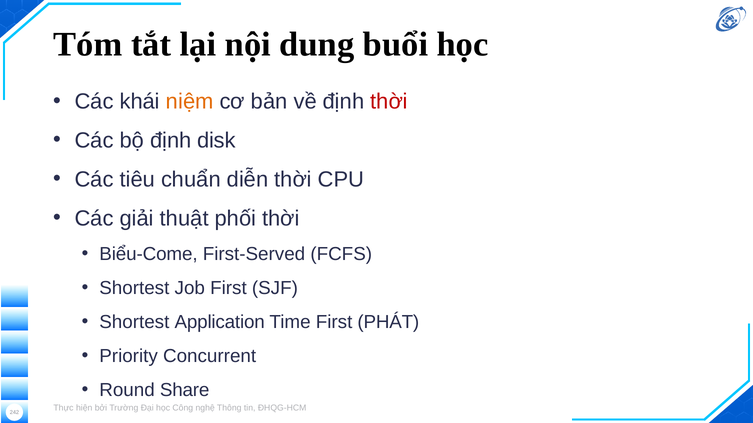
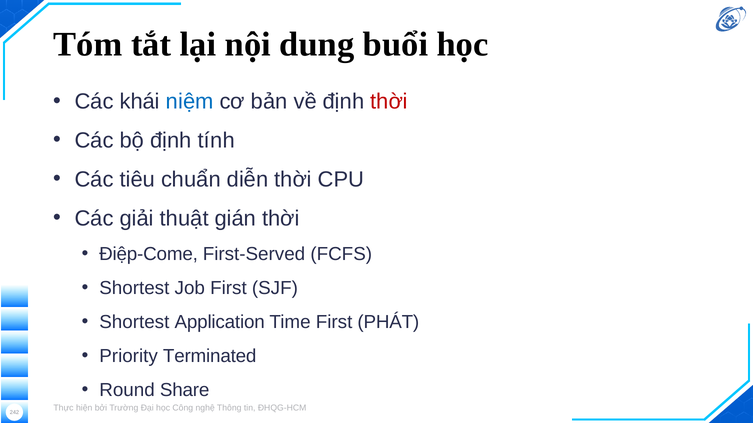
niệm colour: orange -> blue
disk: disk -> tính
phối: phối -> gián
Biểu-Come: Biểu-Come -> Điệp-Come
Concurrent: Concurrent -> Terminated
